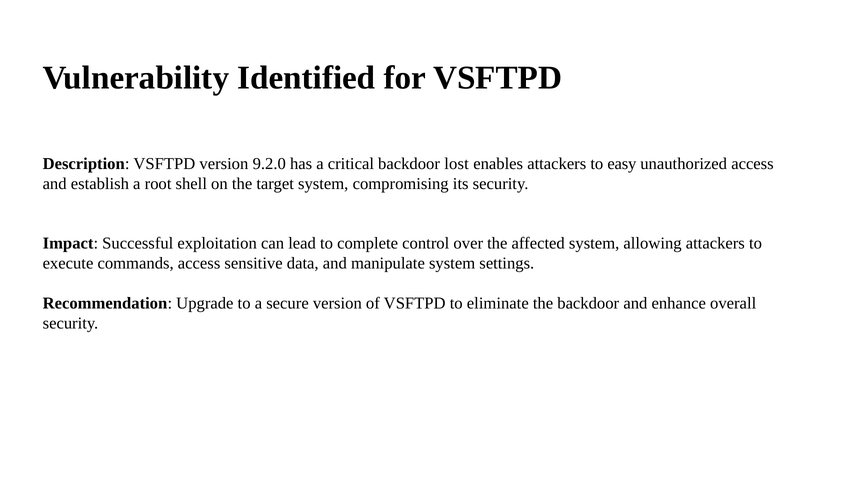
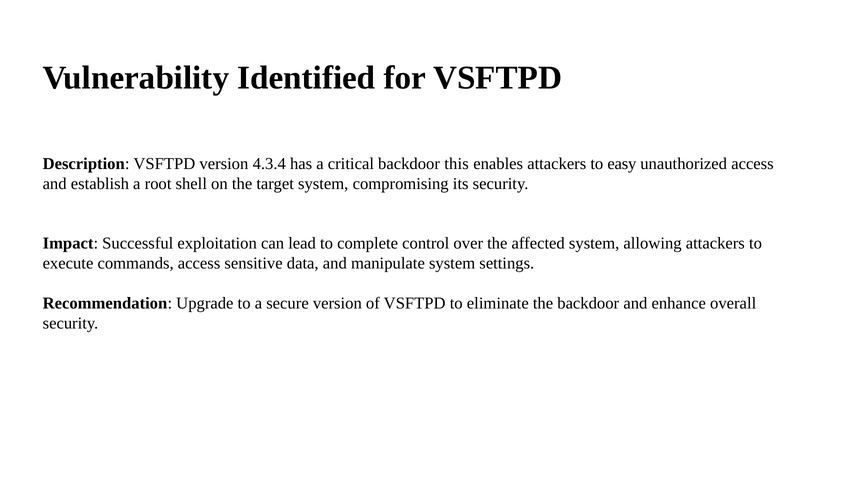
9.2.0: 9.2.0 -> 4.3.4
lost: lost -> this
